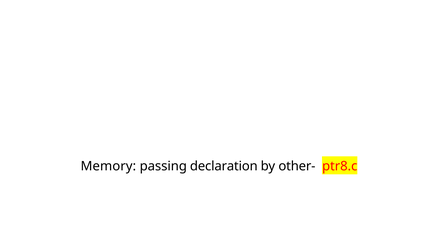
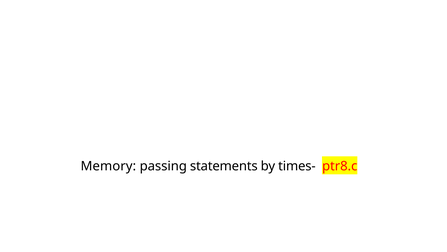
declaration: declaration -> statements
other-: other- -> times-
